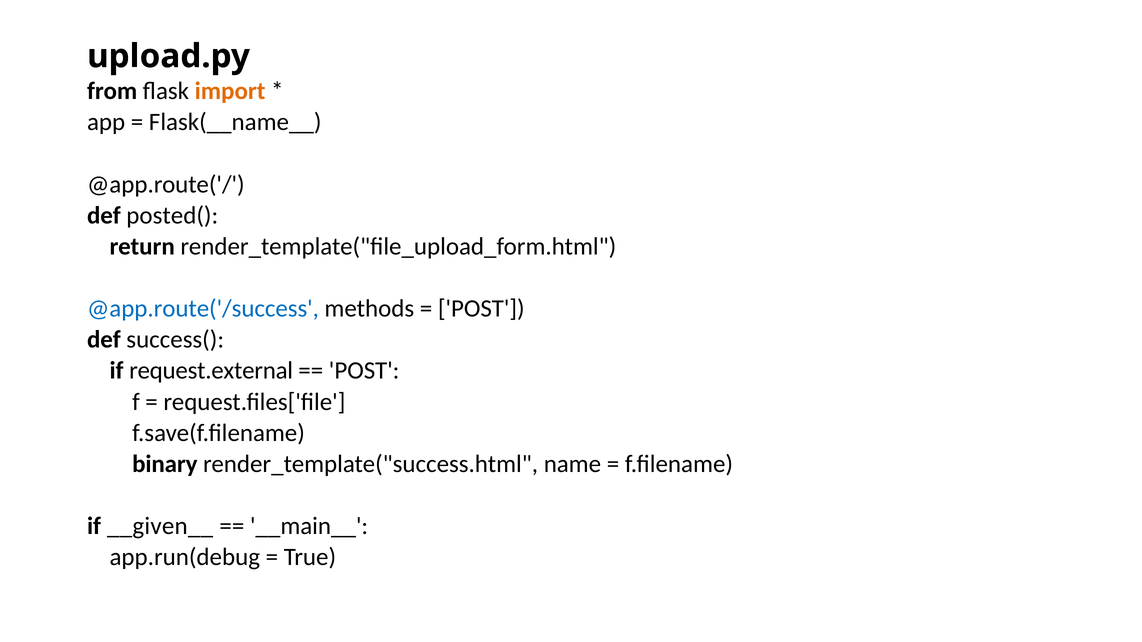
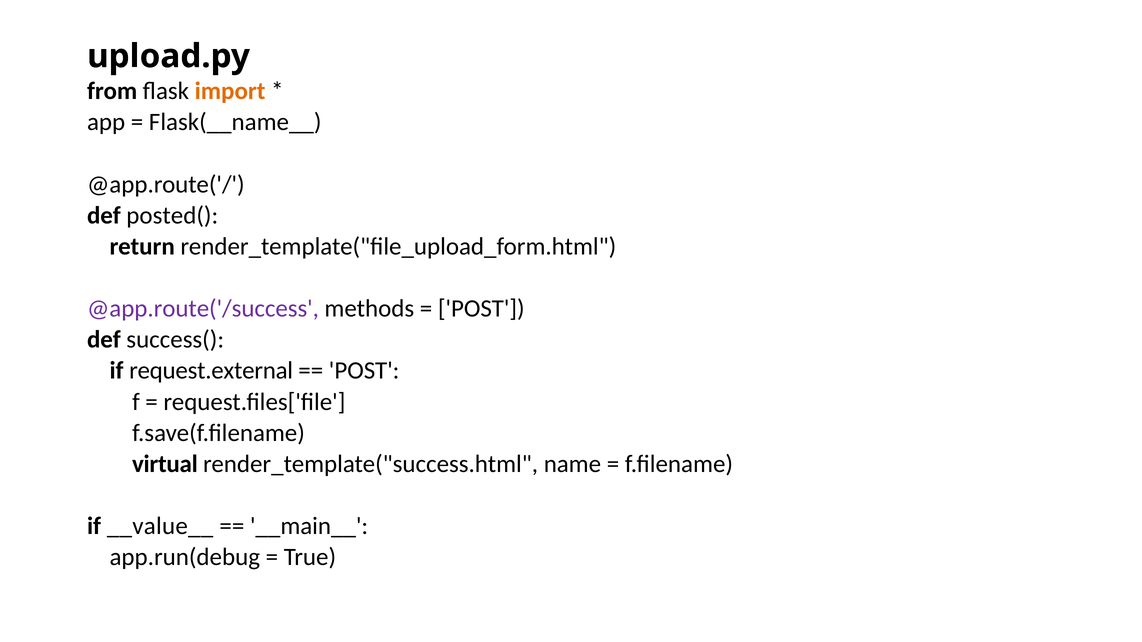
@app.route('/success colour: blue -> purple
binary: binary -> virtual
__given__: __given__ -> __value__
